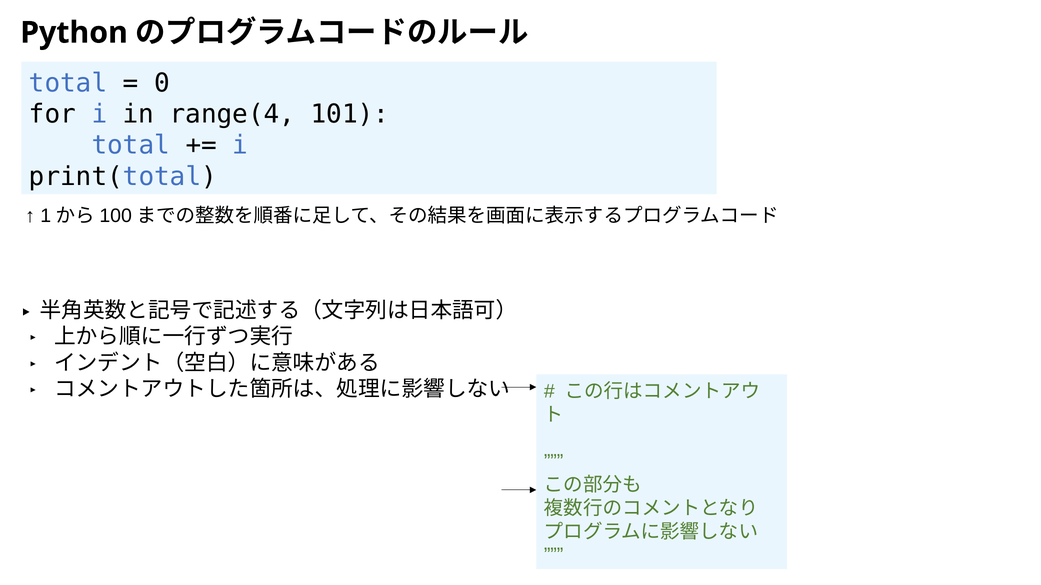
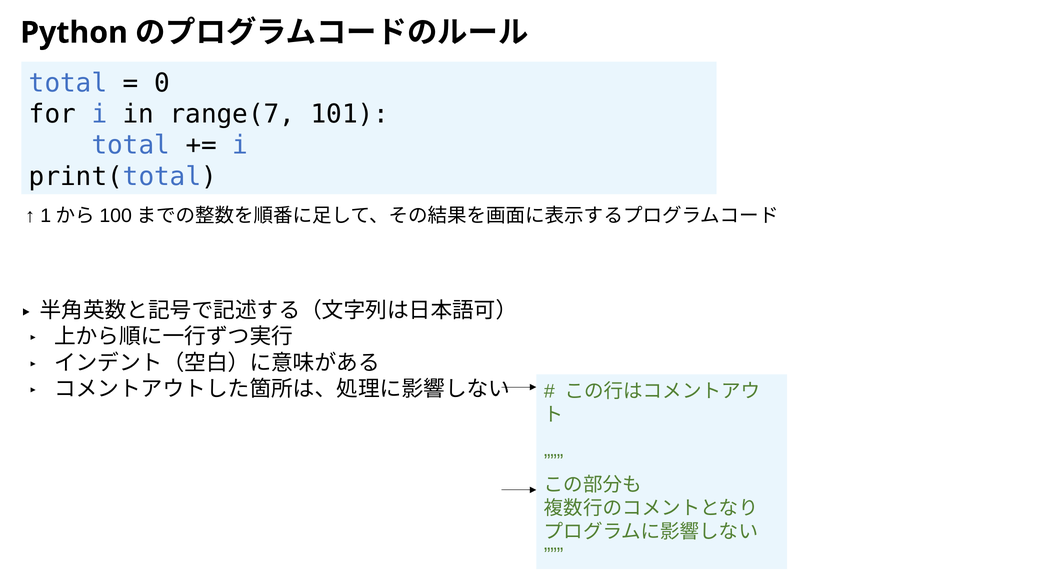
range(4: range(4 -> range(7
